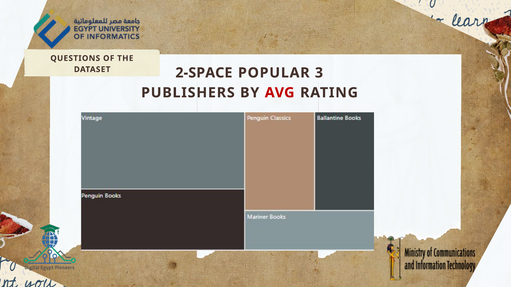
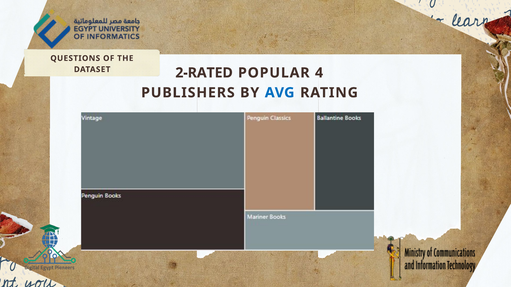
2-SPACE: 2-SPACE -> 2-RATED
3: 3 -> 4
AVG colour: red -> blue
